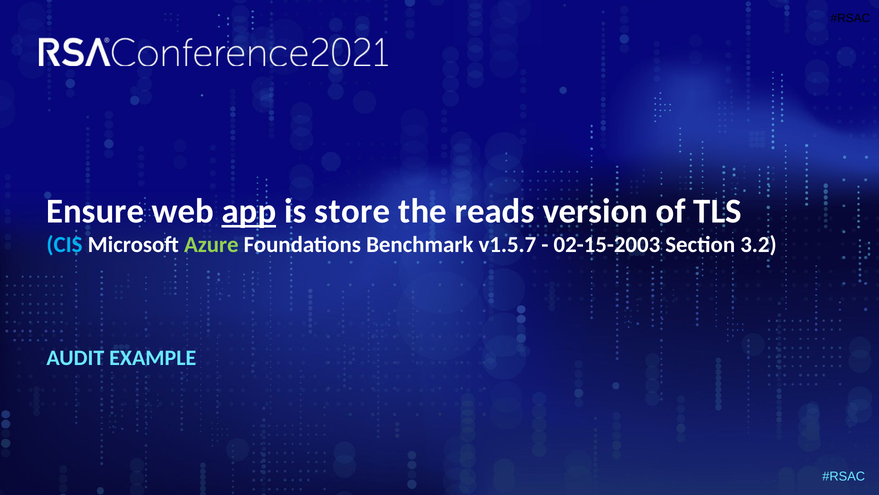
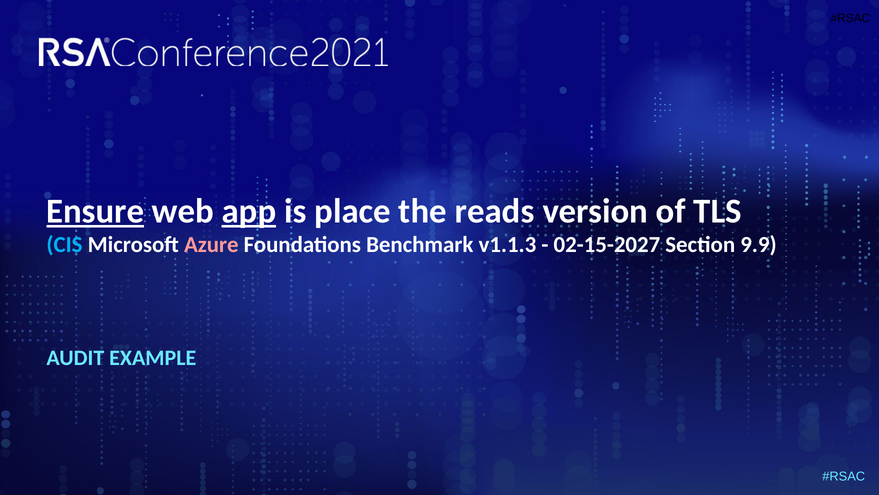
Ensure underline: none -> present
store: store -> place
Azure colour: light green -> pink
v1.5.7: v1.5.7 -> v1.1.3
02-15-2003: 02-15-2003 -> 02-15-2027
3.2: 3.2 -> 9.9
